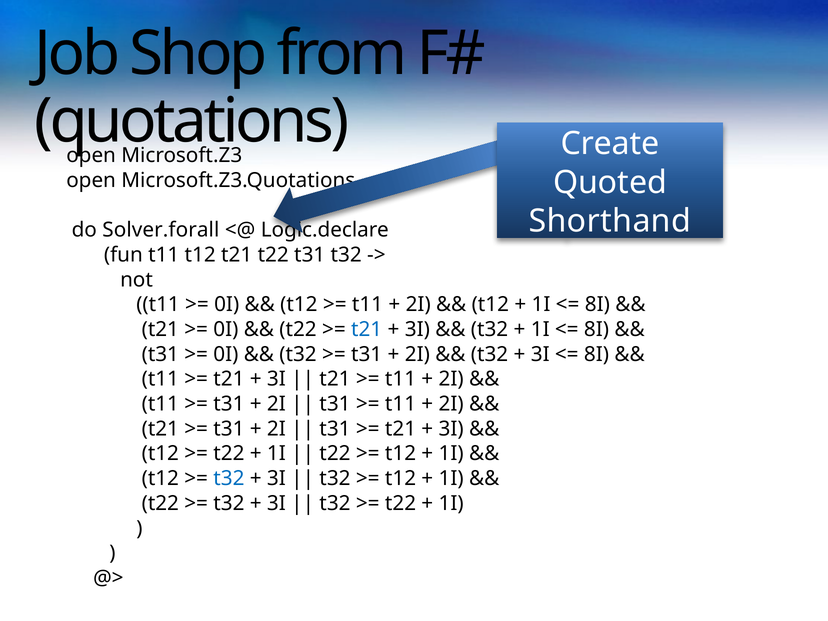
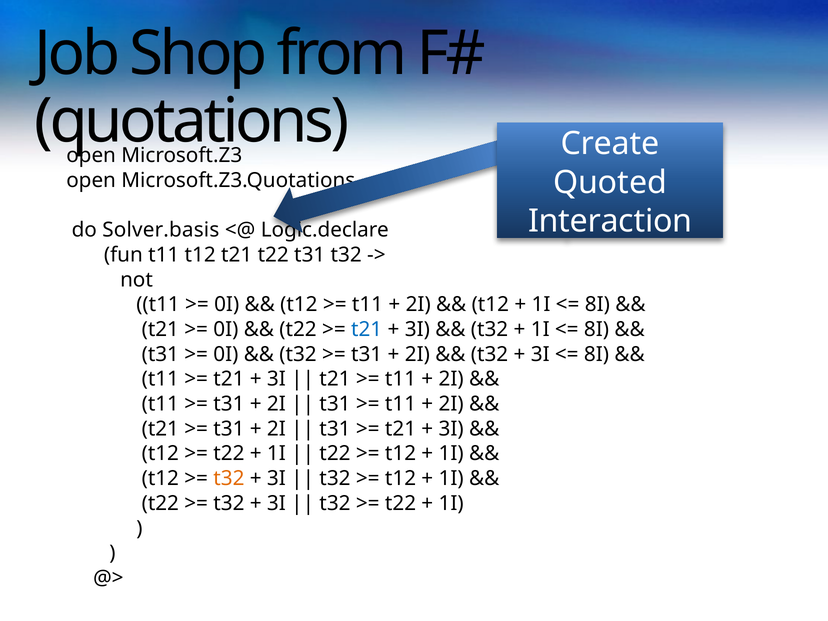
Shorthand: Shorthand -> Interaction
Solver.forall: Solver.forall -> Solver.basis
t32 at (229, 478) colour: blue -> orange
